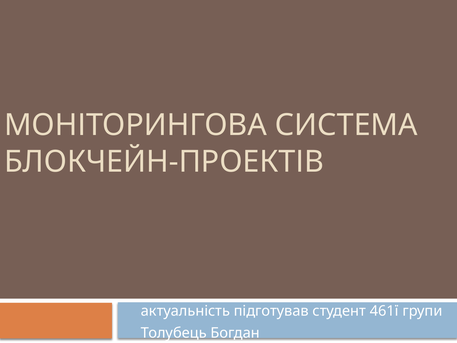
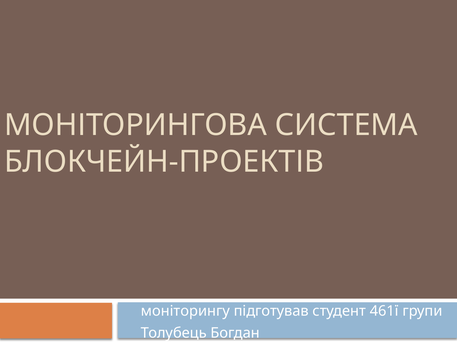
актуальність: актуальність -> моніторингу
